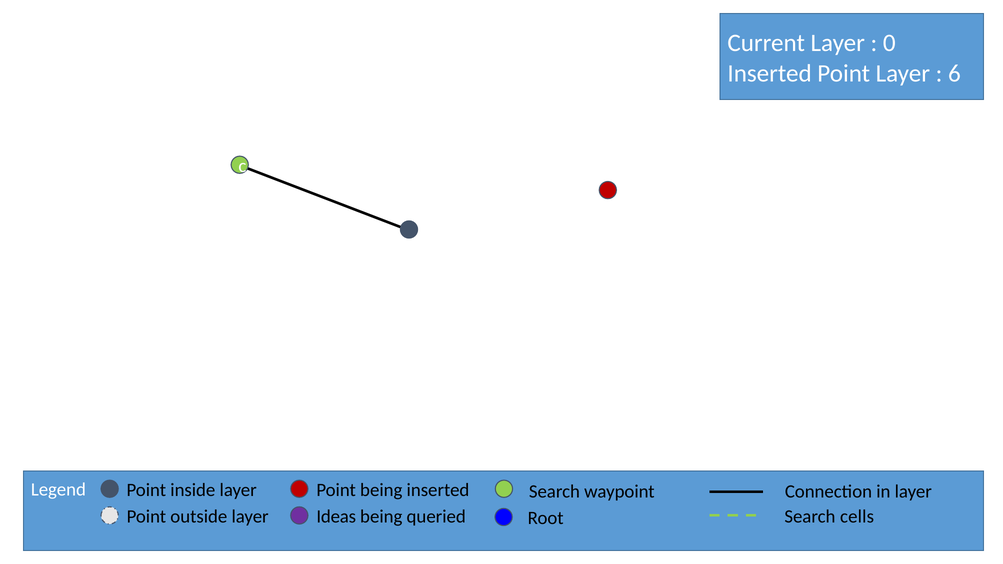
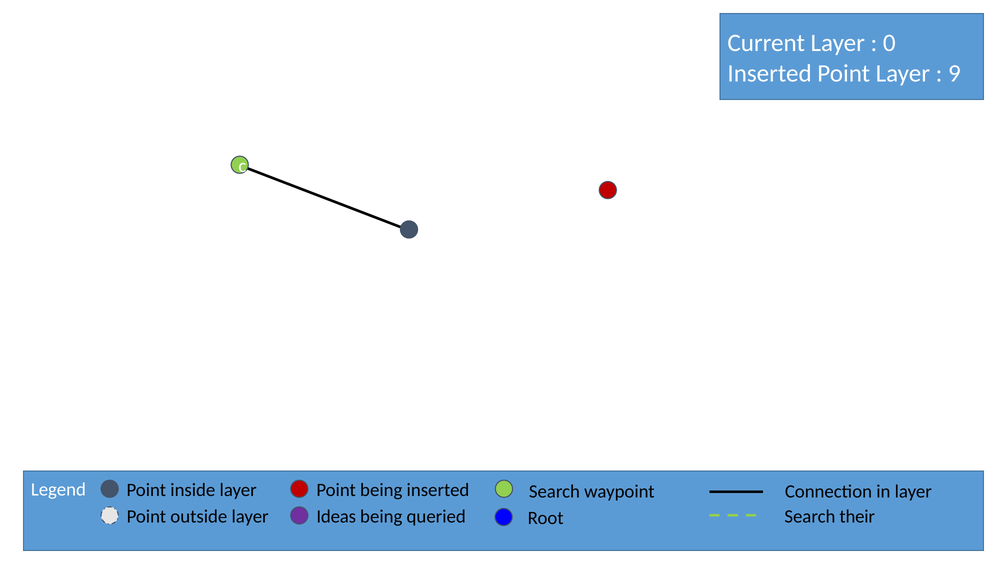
6: 6 -> 9
cells: cells -> their
